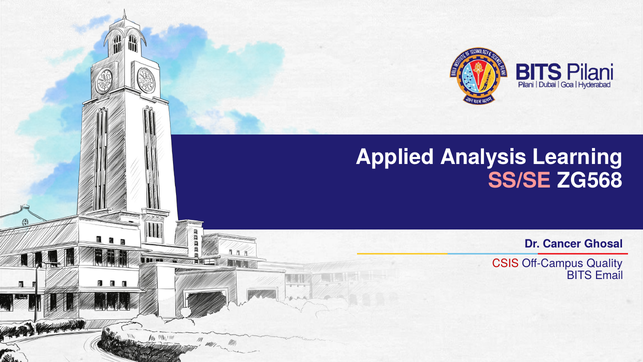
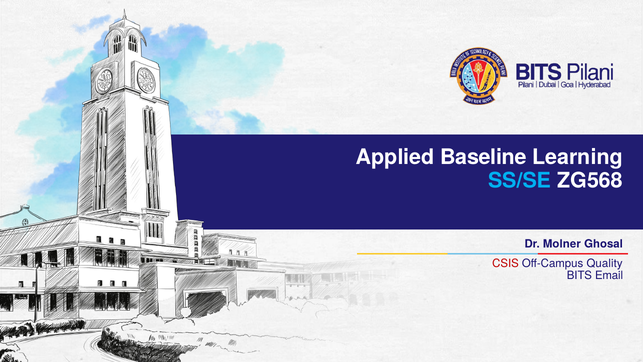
Analysis: Analysis -> Baseline
SS/SE colour: pink -> light blue
Cancer: Cancer -> Molner
